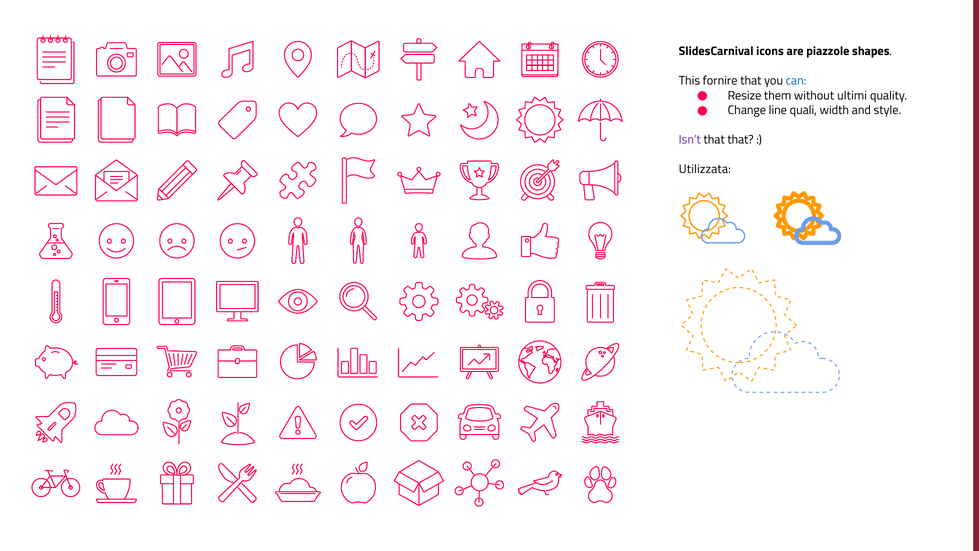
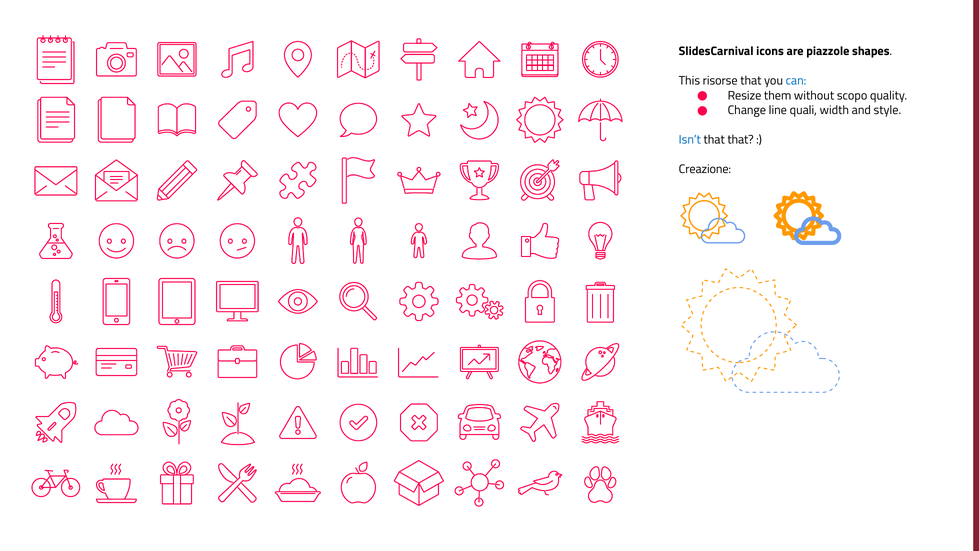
fornire: fornire -> risorse
ultimi: ultimi -> scopo
Isn’t colour: purple -> blue
Utilizzata: Utilizzata -> Creazione
